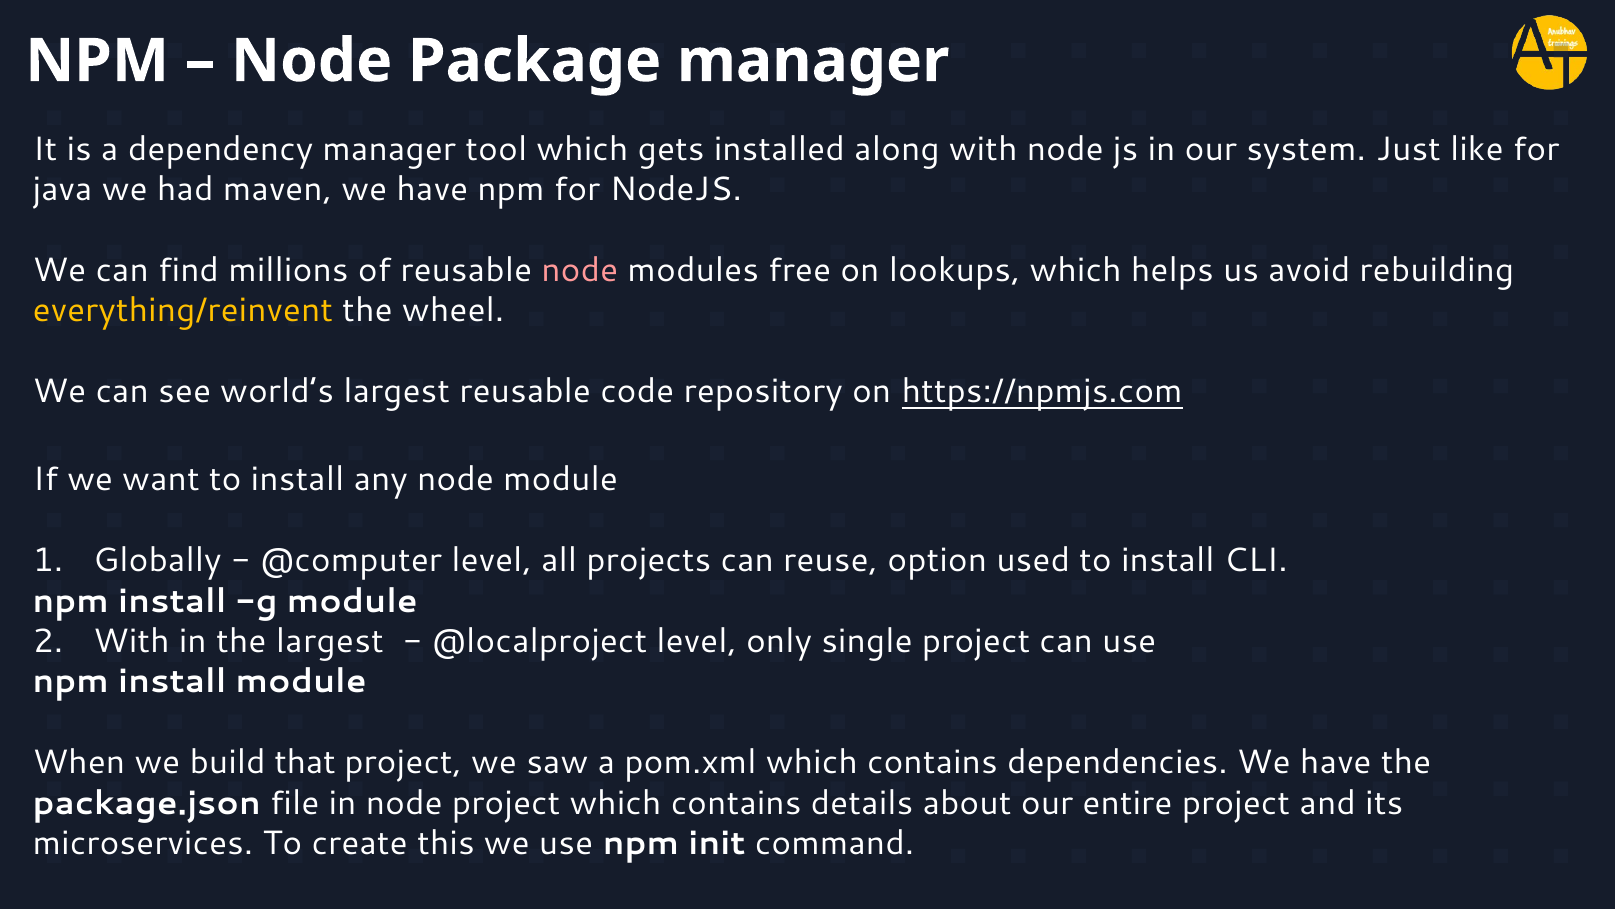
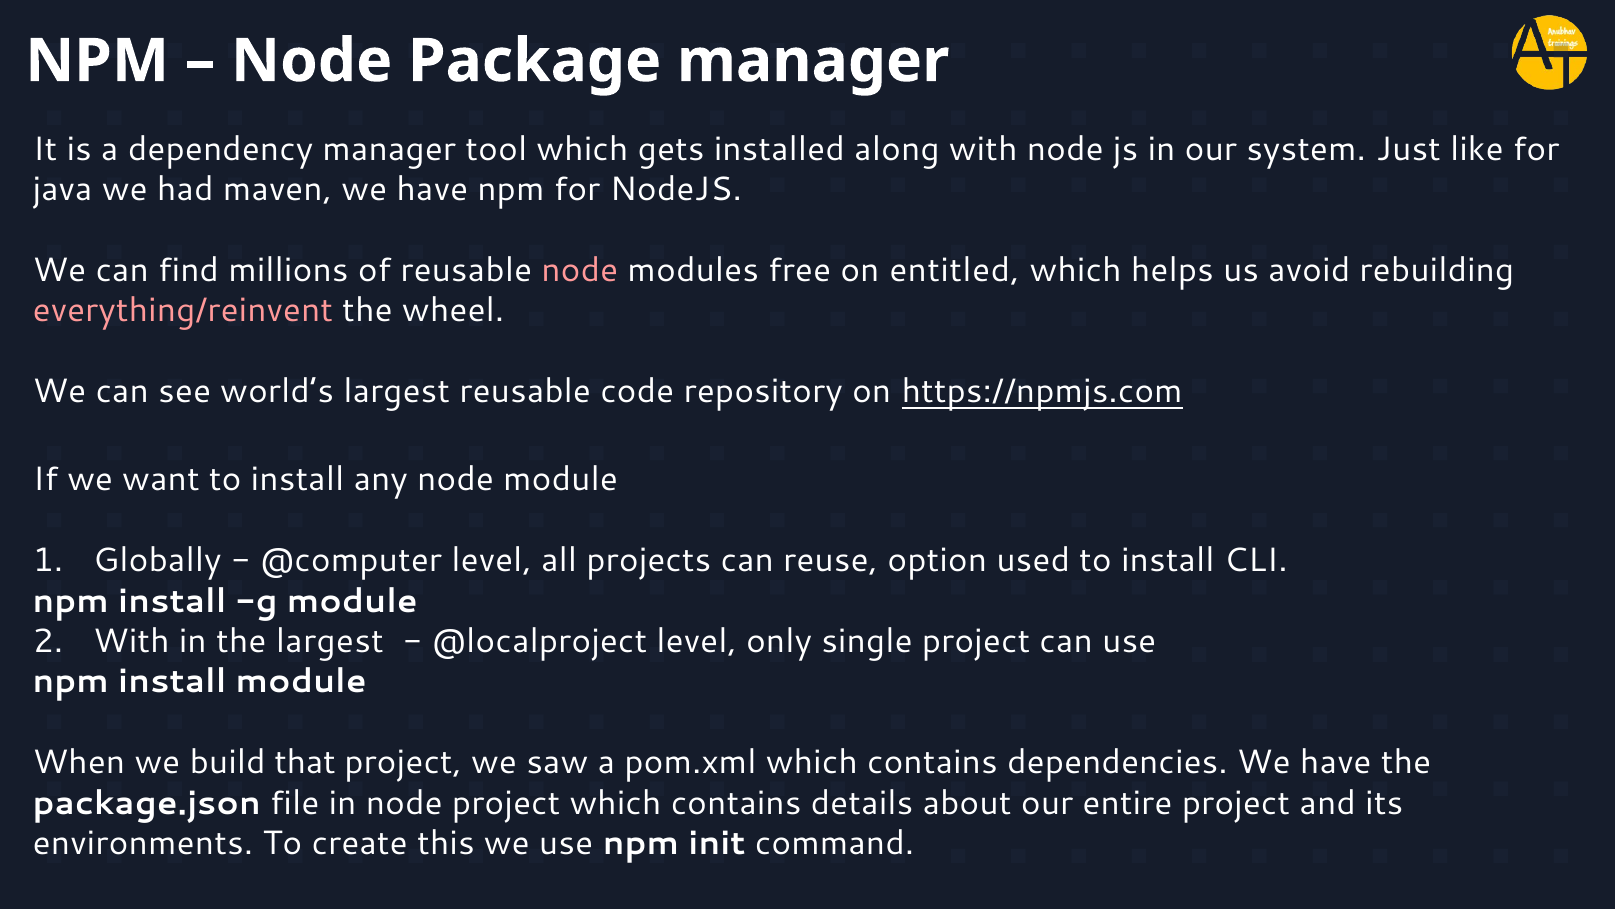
lookups: lookups -> entitled
everything/reinvent colour: yellow -> pink
microservices: microservices -> environments
